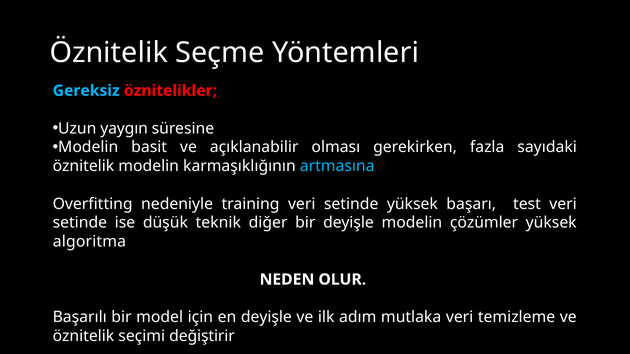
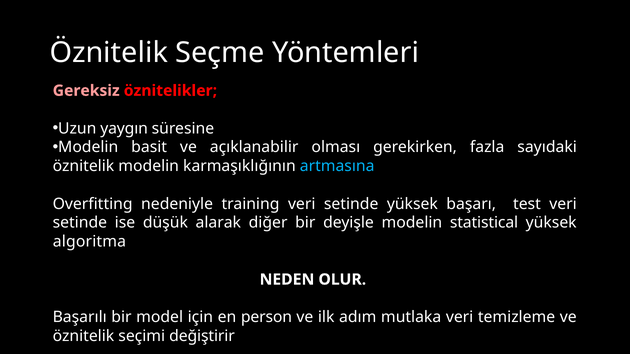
Gereksiz colour: light blue -> pink
teknik: teknik -> alarak
çözümler: çözümler -> statistical
en deyişle: deyişle -> person
